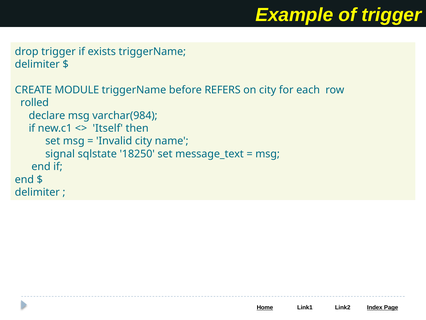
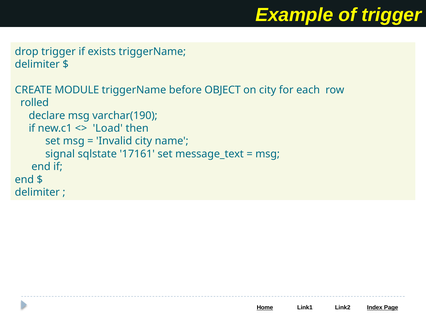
REFERS: REFERS -> OBJECT
varchar(984: varchar(984 -> varchar(190
Itself: Itself -> Load
18250: 18250 -> 17161
